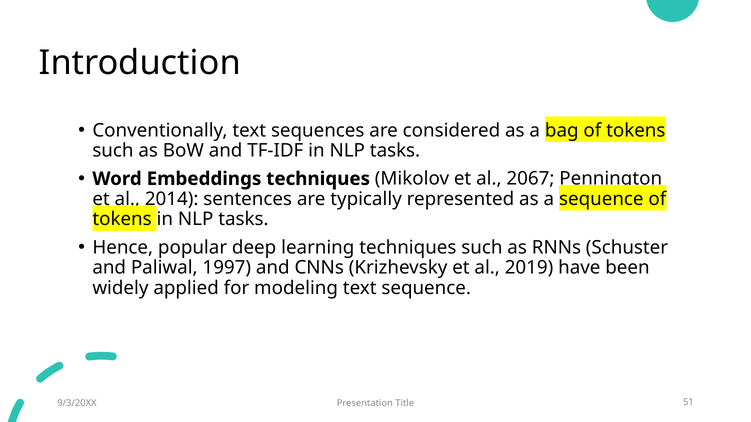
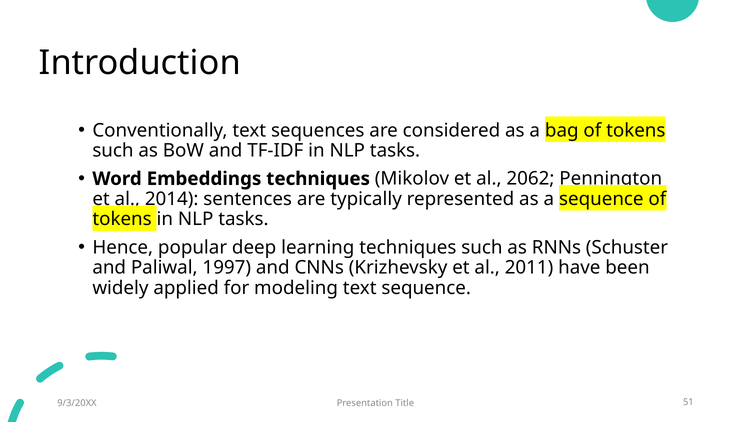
2067: 2067 -> 2062
2019: 2019 -> 2011
